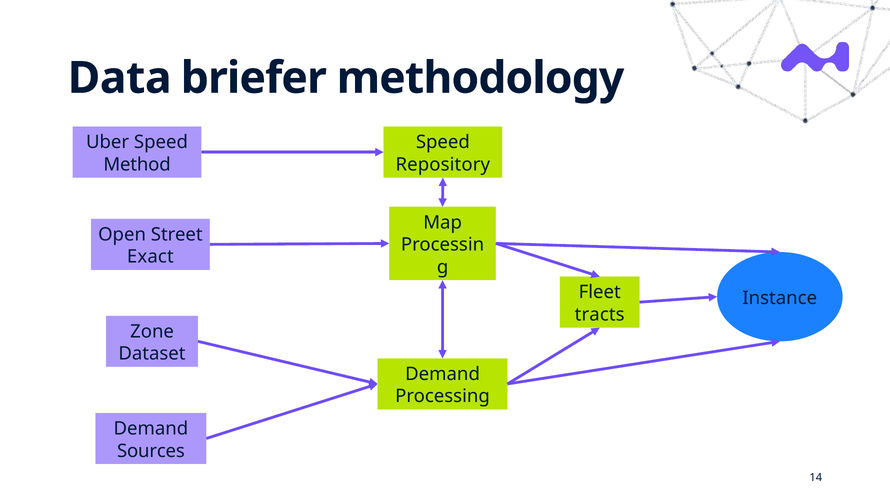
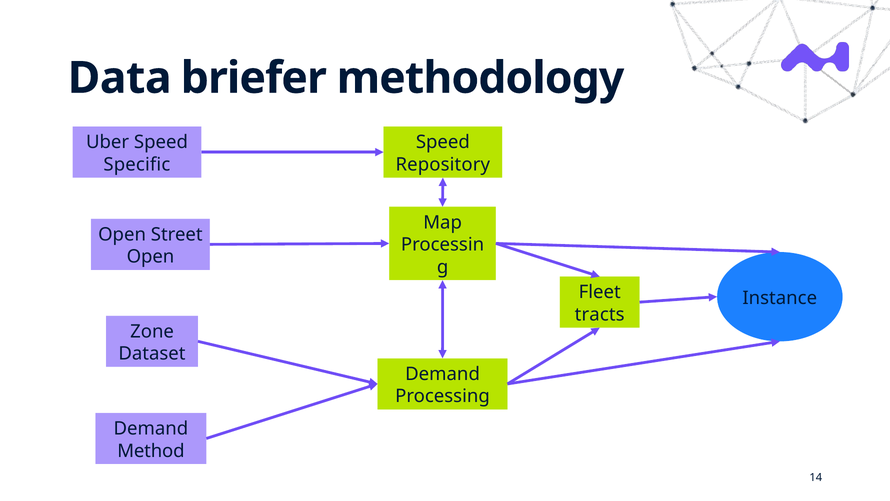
Method: Method -> Specific
Exact at (150, 257): Exact -> Open
Sources: Sources -> Method
